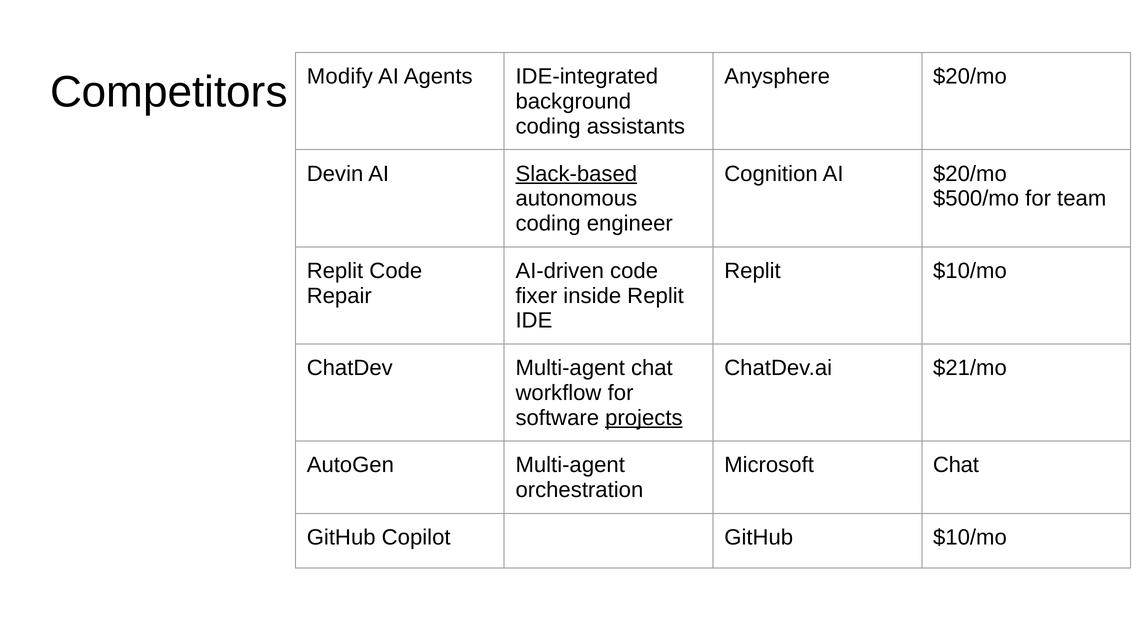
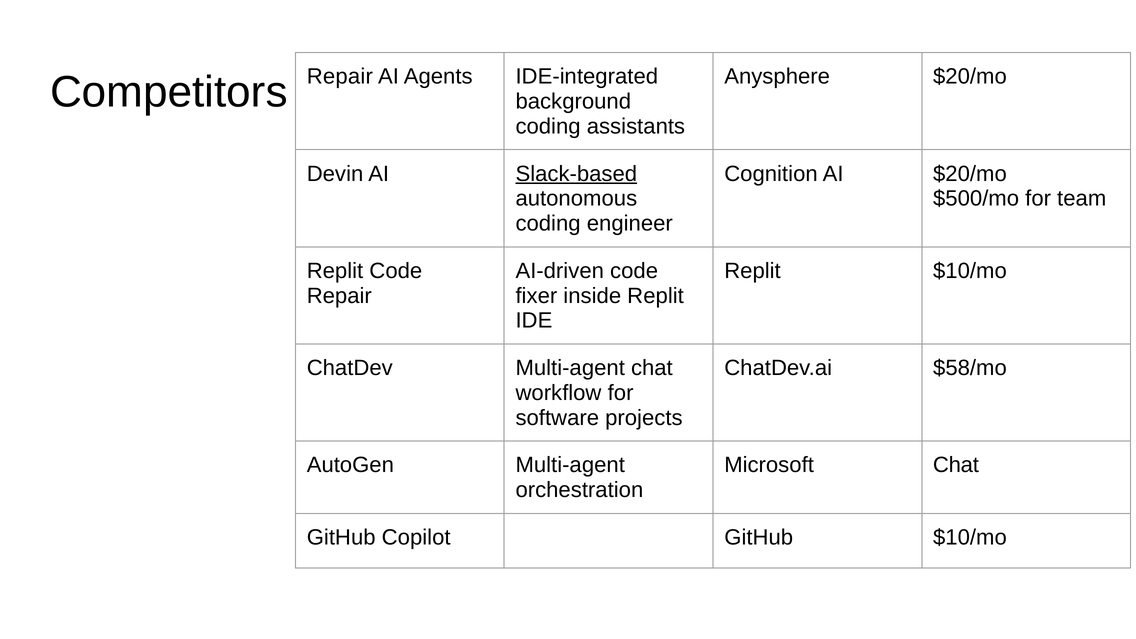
Competitors Modify: Modify -> Repair
$21/mo: $21/mo -> $58/mo
projects underline: present -> none
